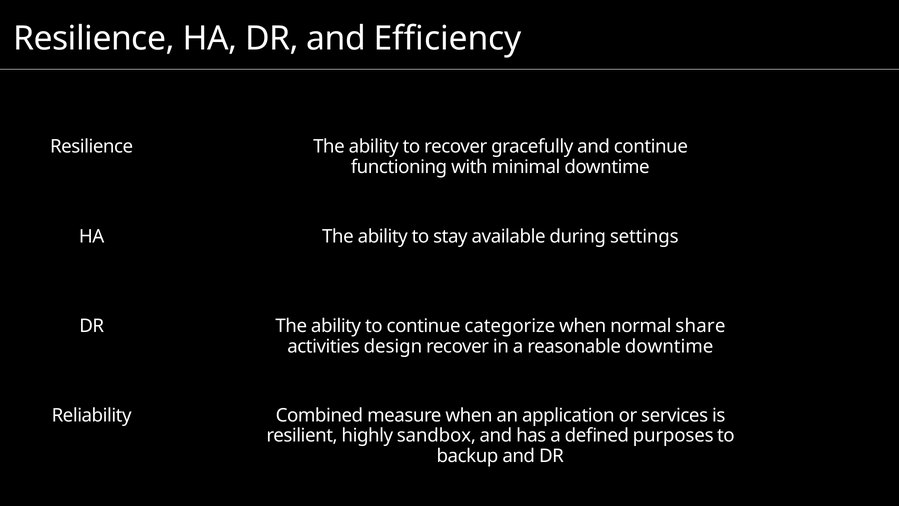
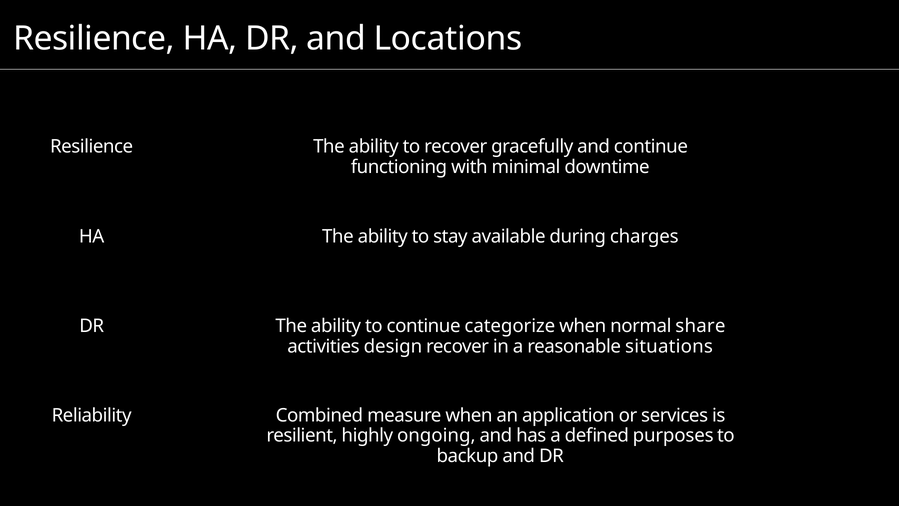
Efficiency: Efficiency -> Locations
settings: settings -> charges
reasonable downtime: downtime -> situations
sandbox: sandbox -> ongoing
